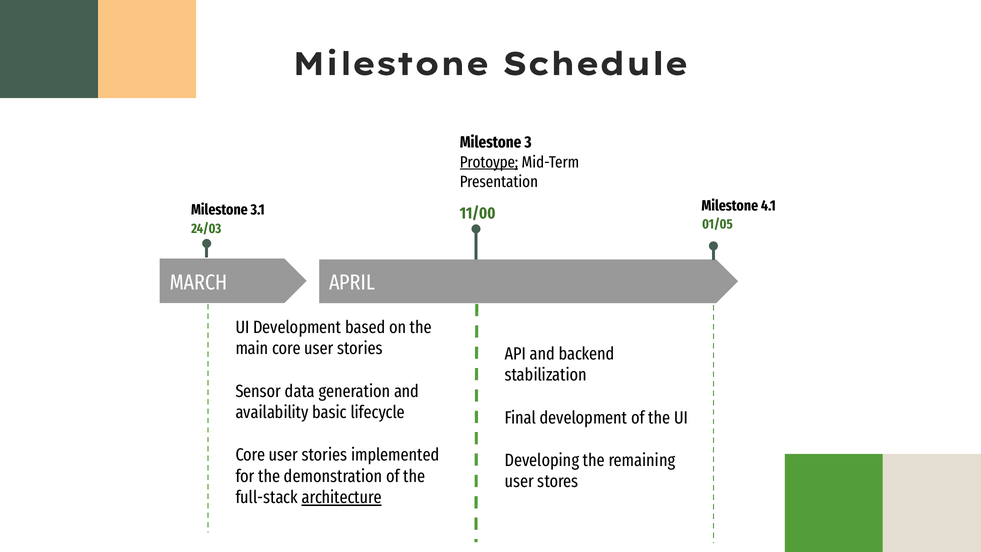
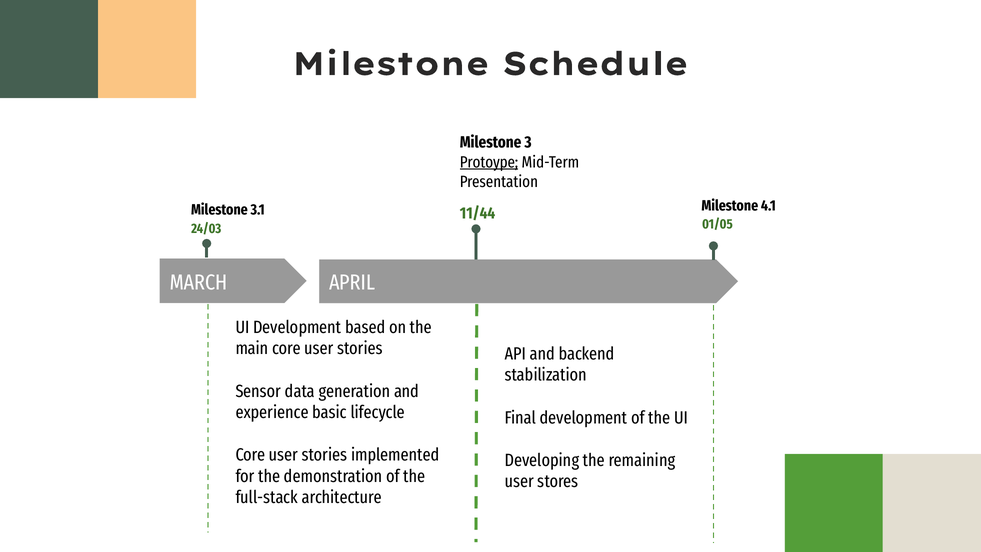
11/00: 11/00 -> 11/44
availability: availability -> experience
architecture underline: present -> none
